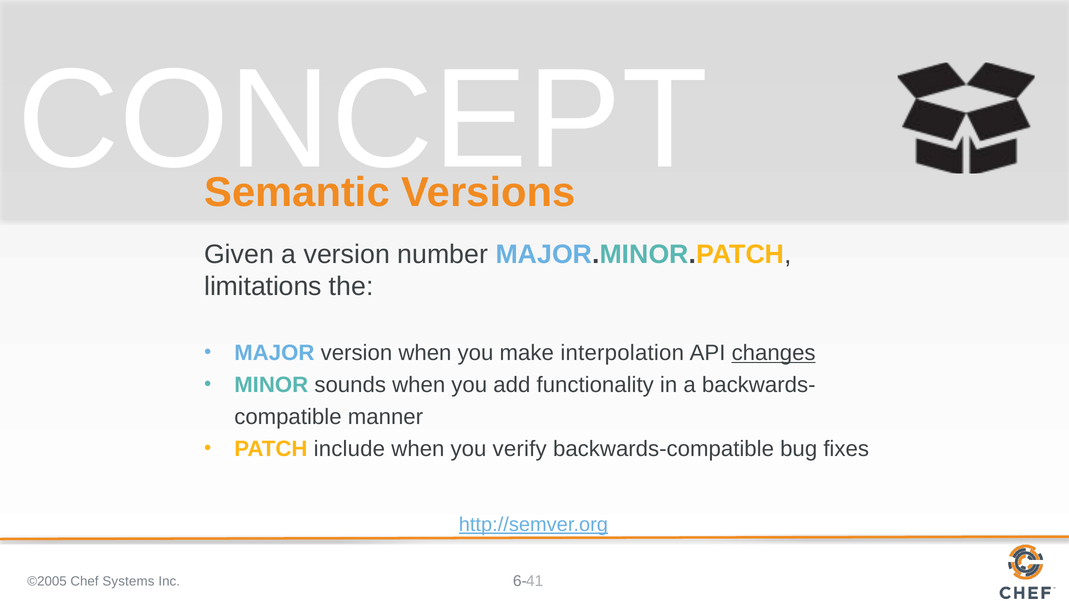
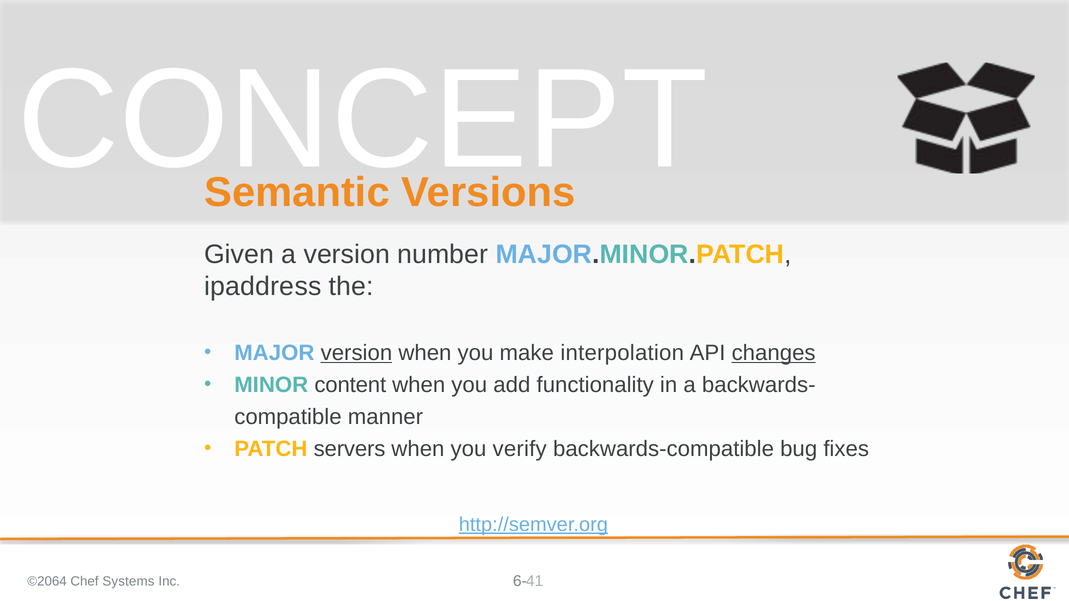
limitations: limitations -> ipaddress
version at (356, 353) underline: none -> present
sounds: sounds -> content
include: include -> servers
©2005: ©2005 -> ©2064
